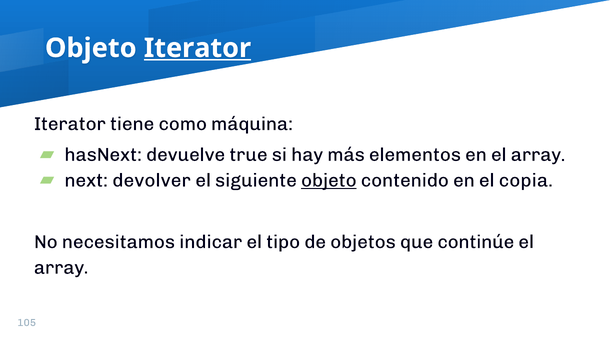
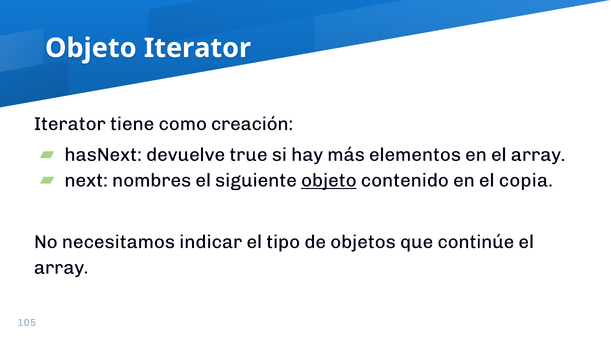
Iterator at (197, 48) underline: present -> none
máquina: máquina -> creación
devolver: devolver -> nombres
